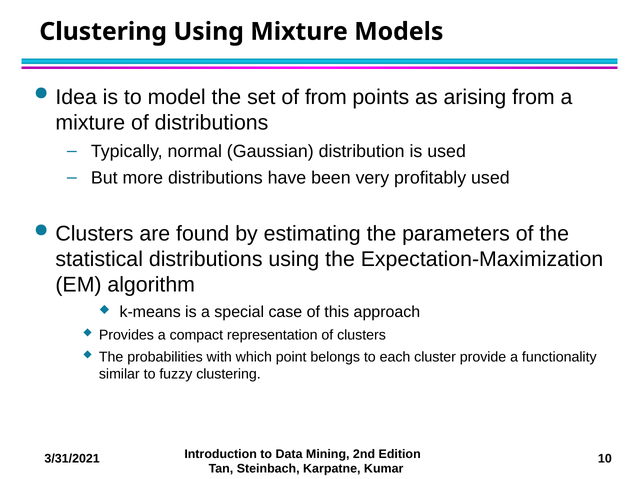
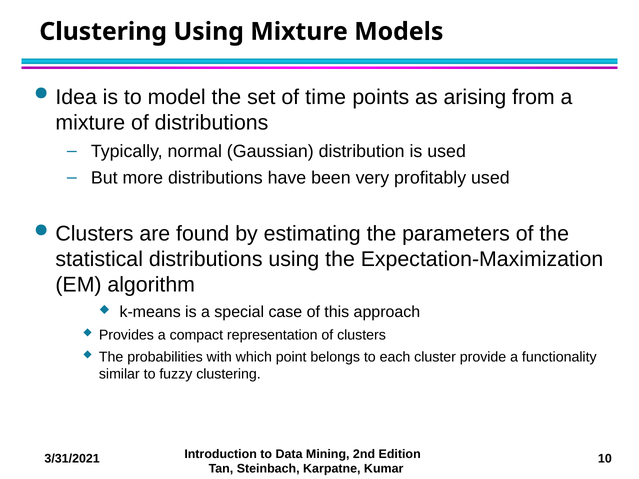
of from: from -> time
